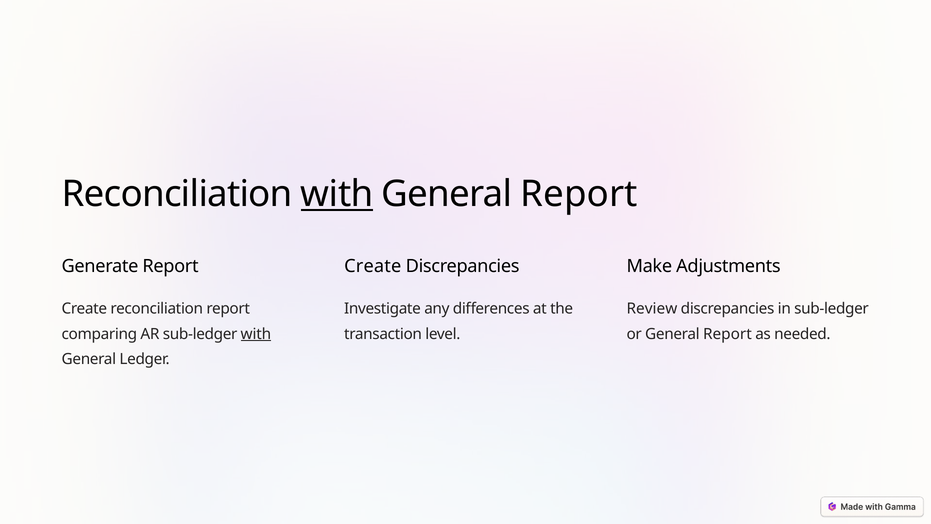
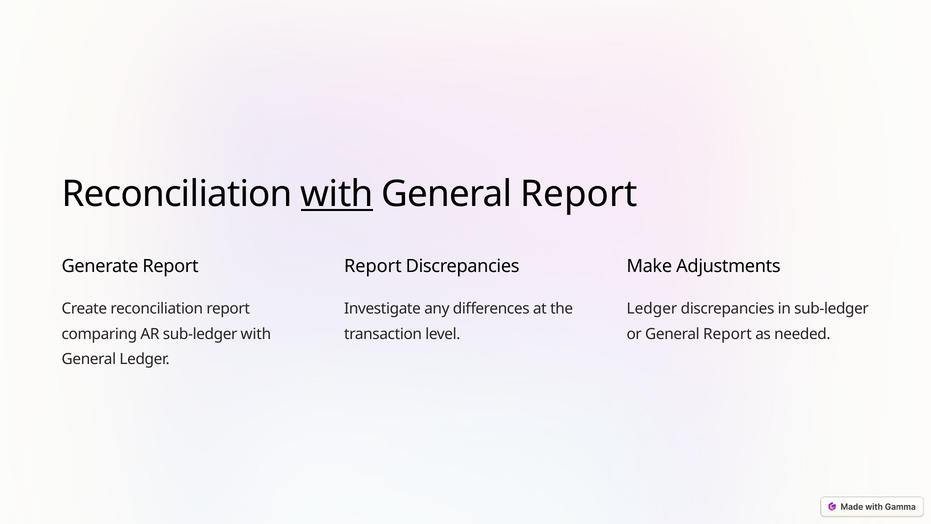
Create at (373, 266): Create -> Report
Review at (652, 309): Review -> Ledger
with at (256, 334) underline: present -> none
